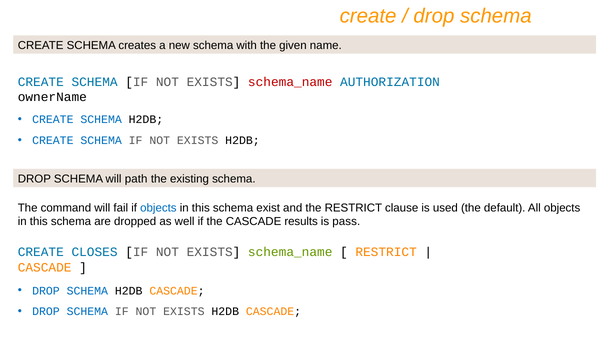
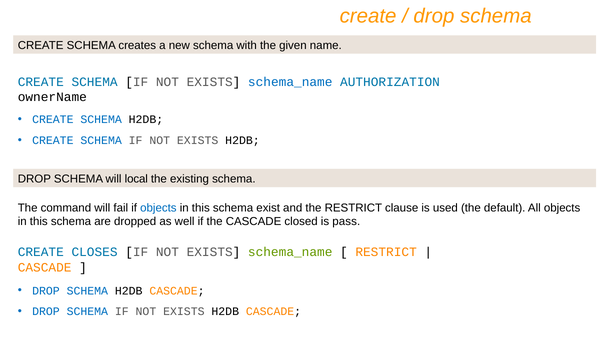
schema_name at (290, 82) colour: red -> blue
path: path -> local
results: results -> closed
